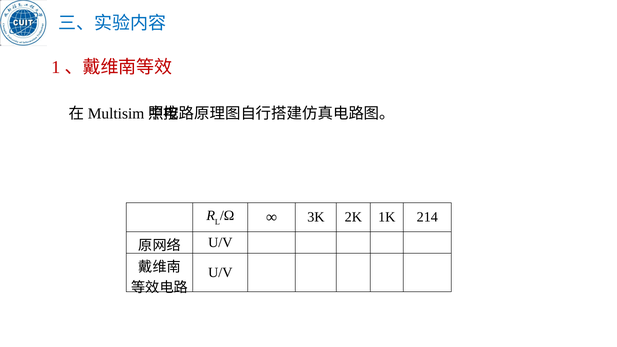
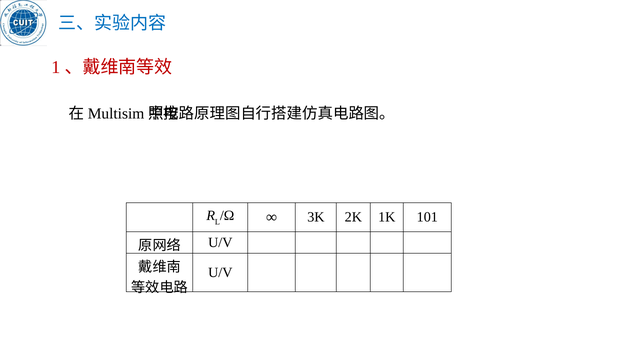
214: 214 -> 101
